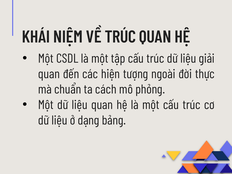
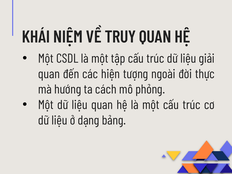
VỀ TRÚC: TRÚC -> TRUY
chuẩn: chuẩn -> hướng
